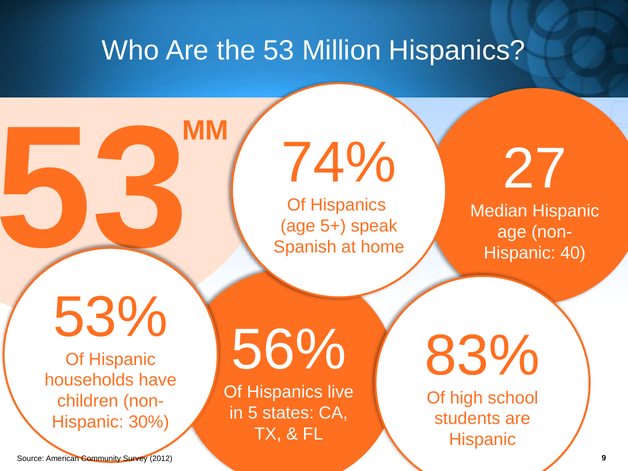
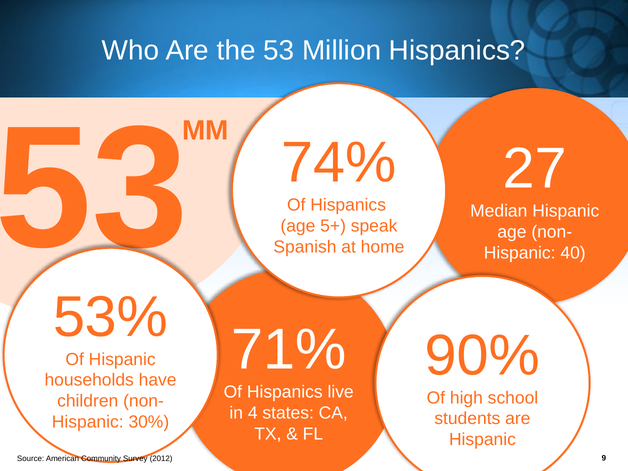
56%: 56% -> 71%
83%: 83% -> 90%
5: 5 -> 4
